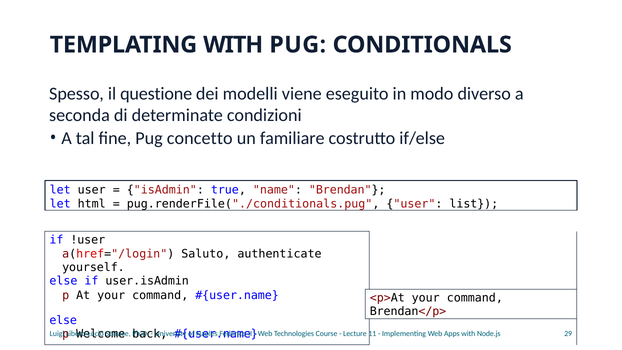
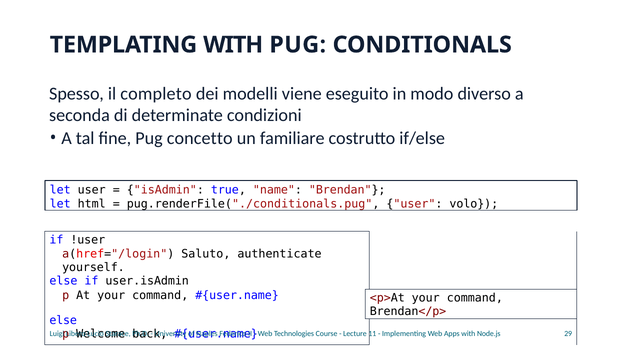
questione: questione -> completo
list: list -> volo
